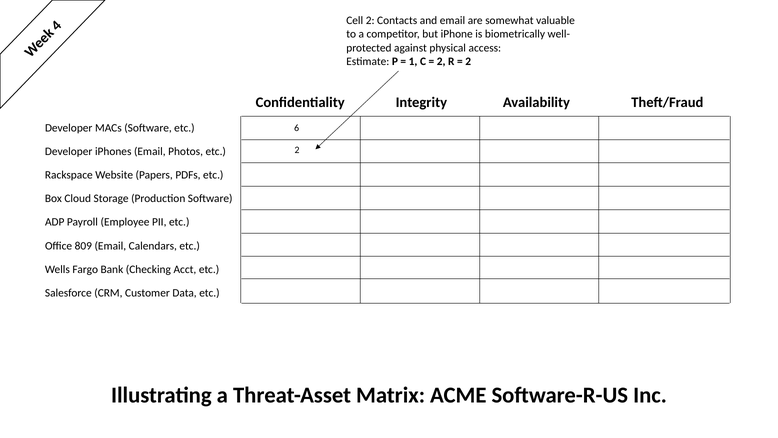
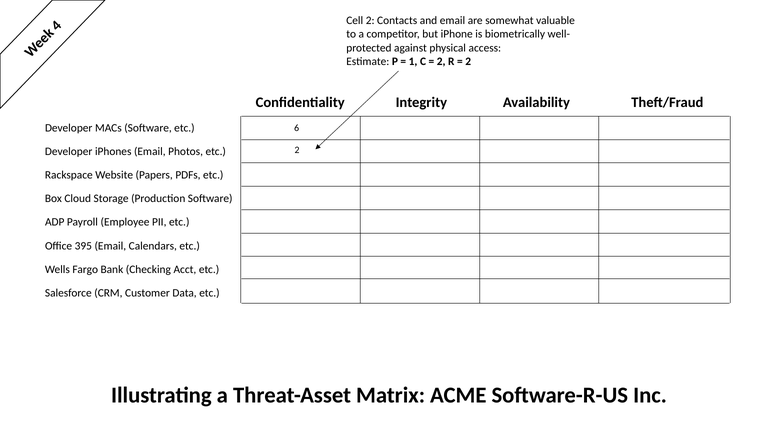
809: 809 -> 395
